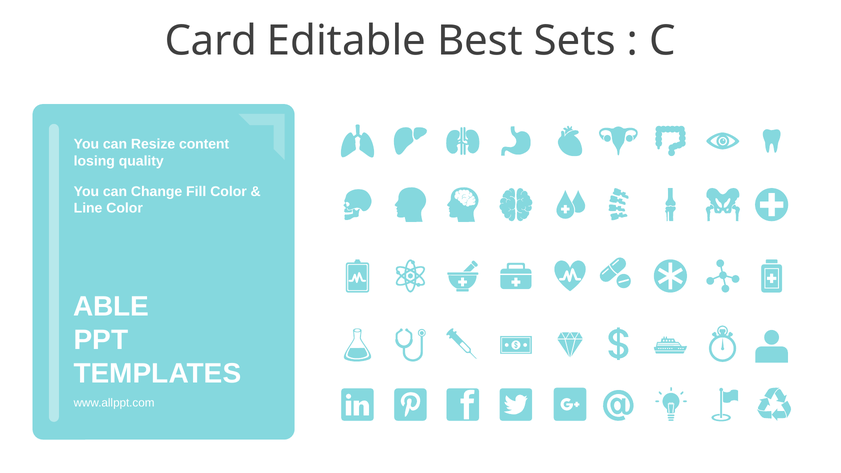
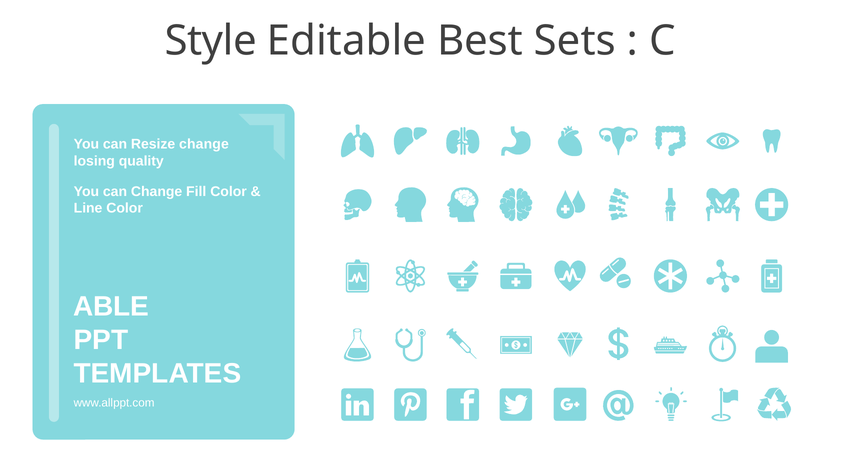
Card: Card -> Style
Resize content: content -> change
